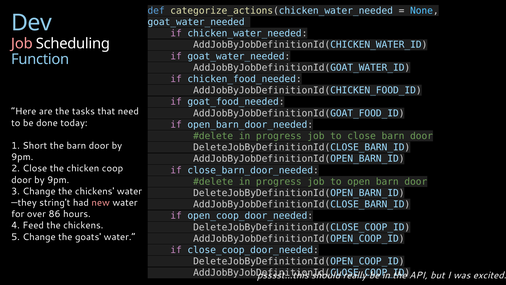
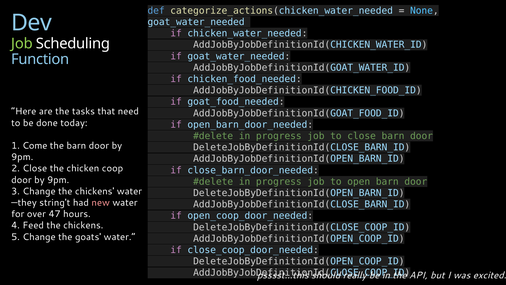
Job at (22, 43) colour: pink -> light green
Short: Short -> Come
86: 86 -> 47
